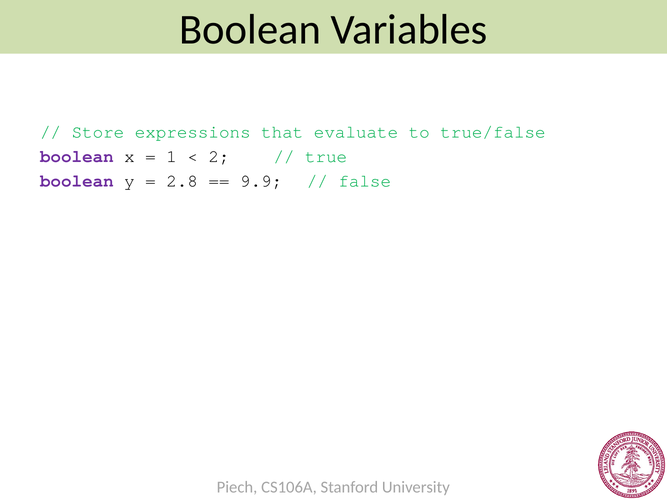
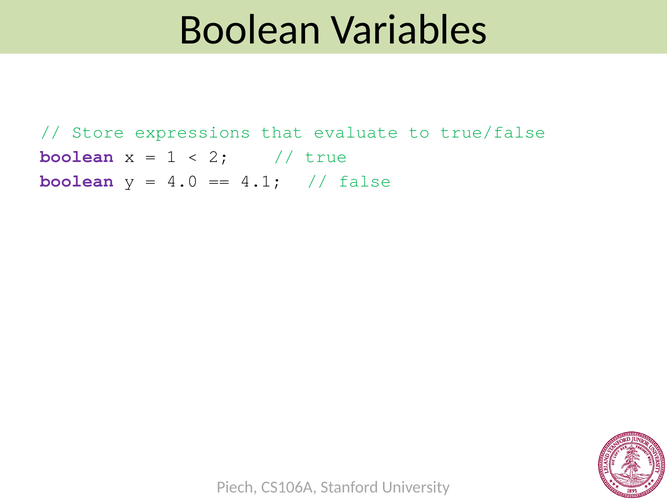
2.8: 2.8 -> 4.0
9.9: 9.9 -> 4.1
